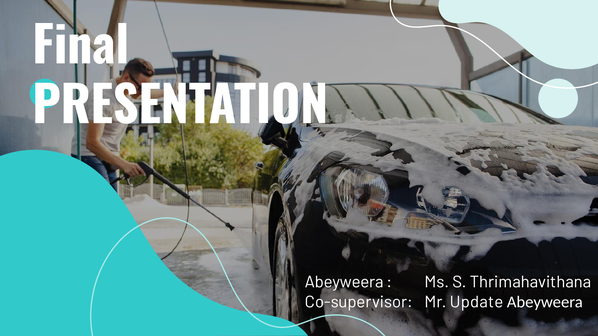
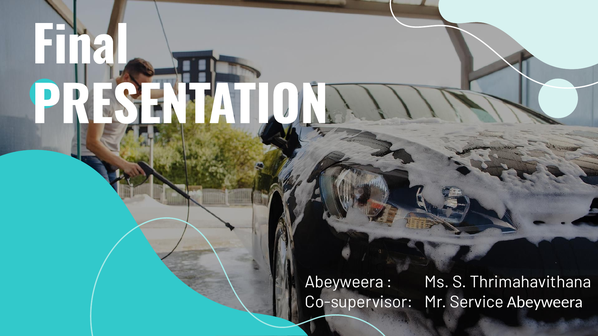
Update: Update -> Service
